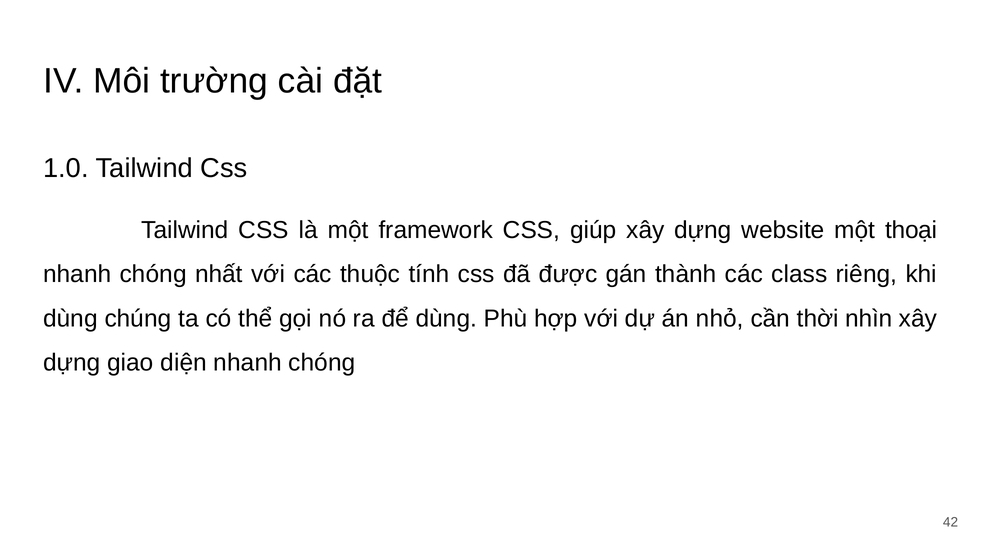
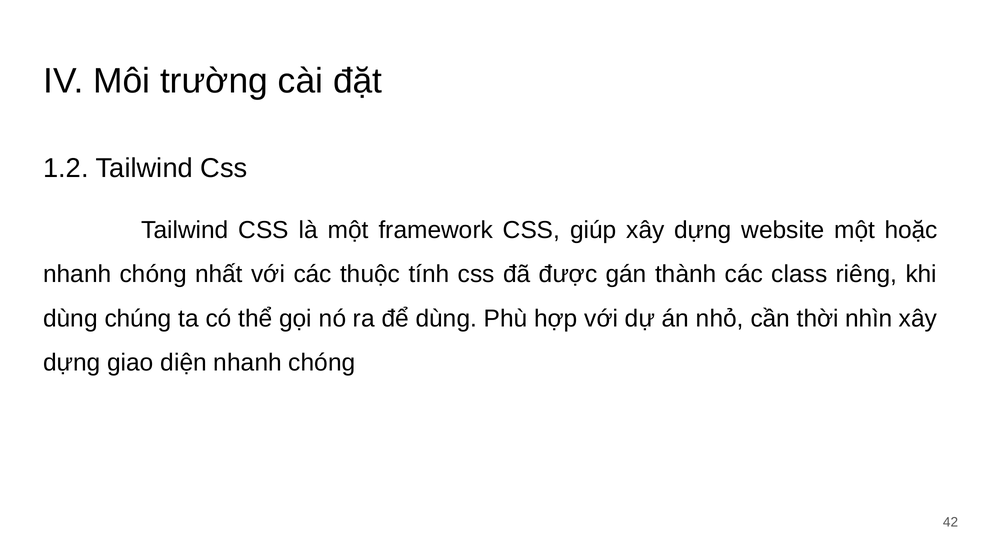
1.0: 1.0 -> 1.2
thoại: thoại -> hoặc
